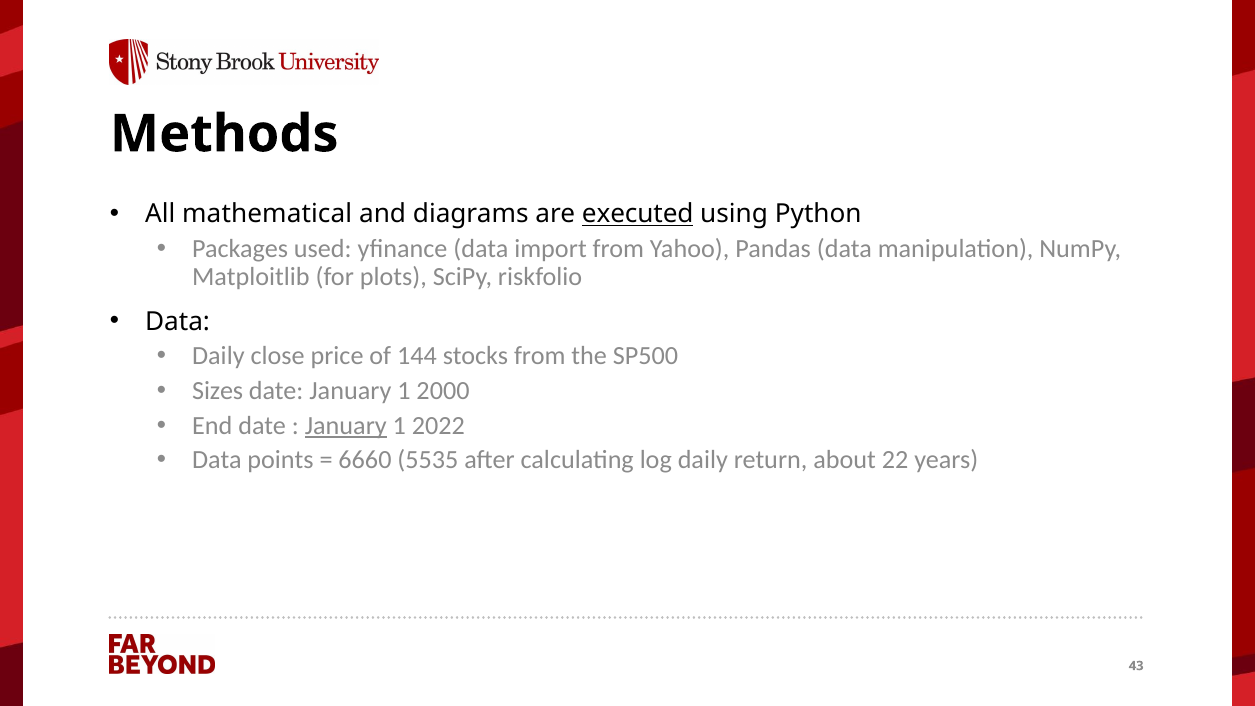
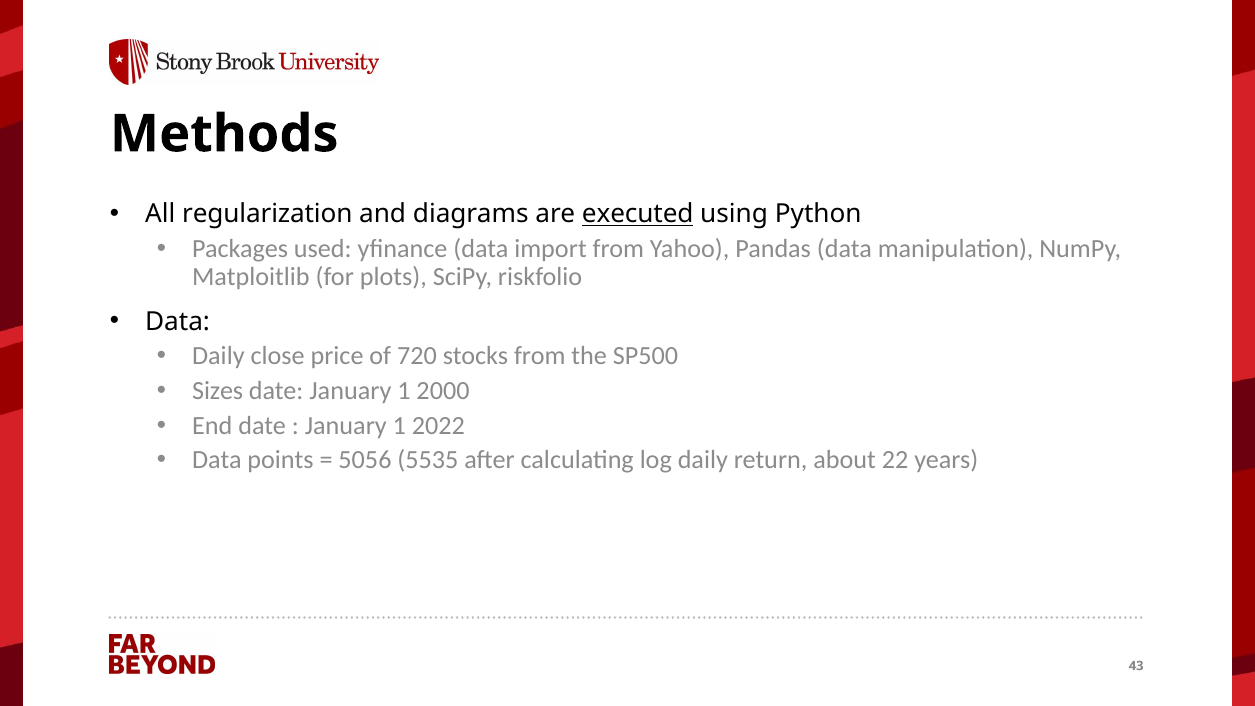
mathematical: mathematical -> regularization
144: 144 -> 720
January at (346, 425) underline: present -> none
6660: 6660 -> 5056
